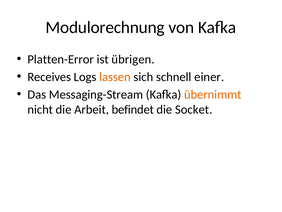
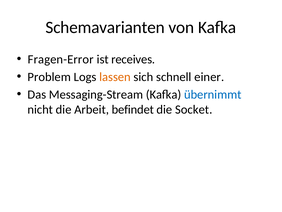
Modulorechnung: Modulorechnung -> Schemavarianten
Platten-Error: Platten-Error -> Fragen-Error
übrigen: übrigen -> receives
Receives: Receives -> Problem
übernimmt colour: orange -> blue
